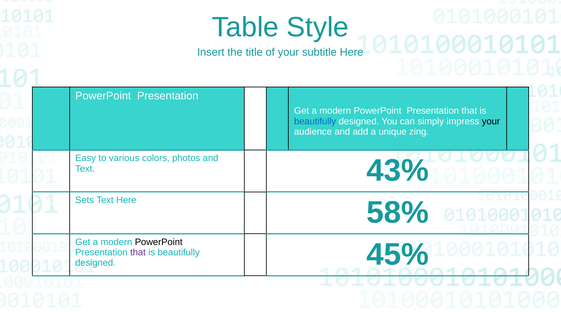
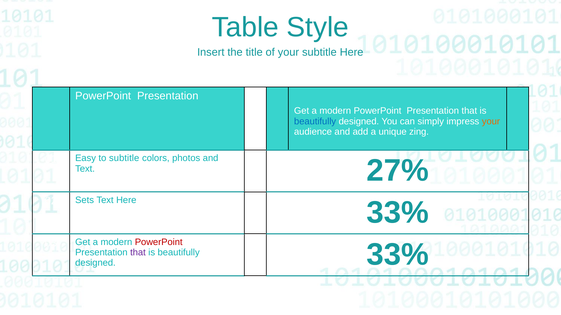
your at (491, 121) colour: black -> orange
to various: various -> subtitle
43%: 43% -> 27%
Here 58%: 58% -> 33%
PowerPoint at (159, 242) colour: black -> red
designed 45%: 45% -> 33%
